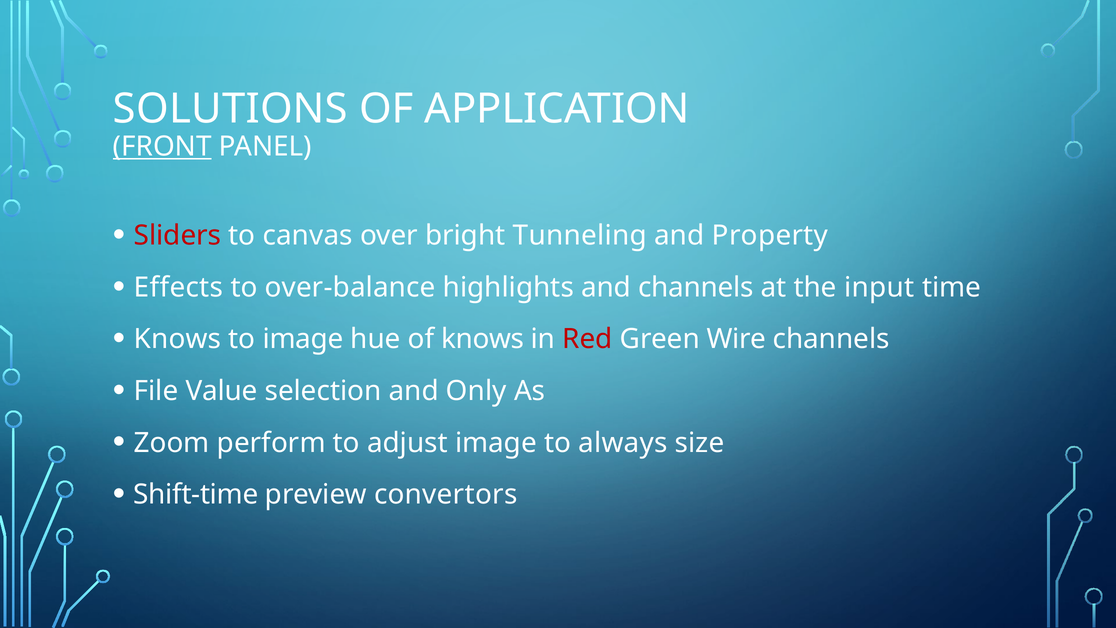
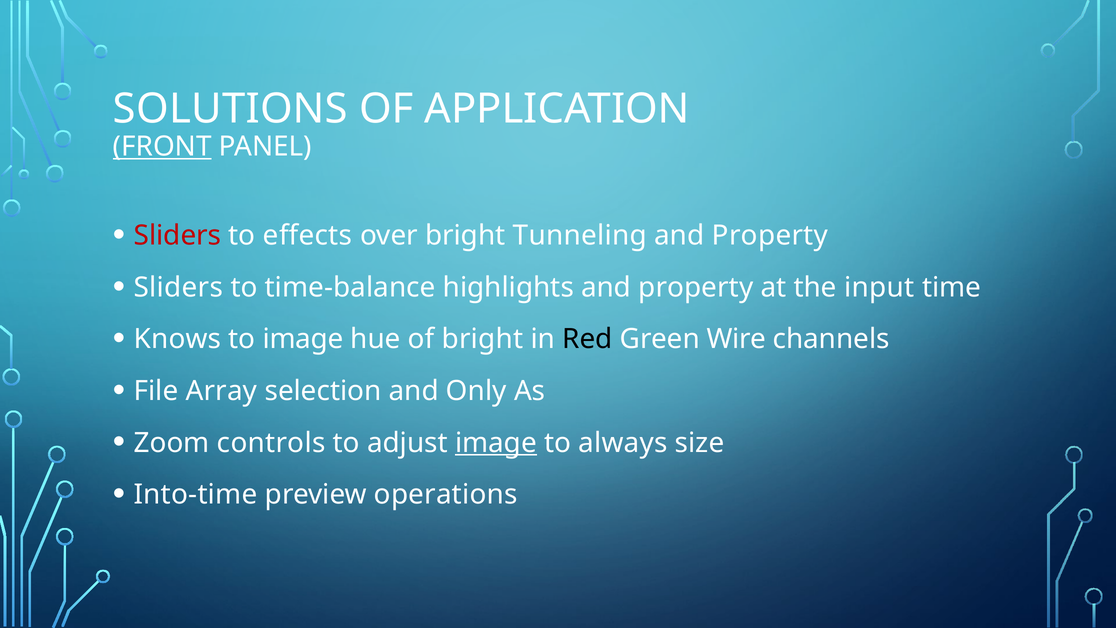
canvas: canvas -> effects
Effects at (178, 287): Effects -> Sliders
over-balance: over-balance -> time-balance
highlights and channels: channels -> property
of knows: knows -> bright
Red colour: red -> black
Value: Value -> Array
perform: perform -> controls
image at (496, 443) underline: none -> present
Shift-time: Shift-time -> Into-time
convertors: convertors -> operations
